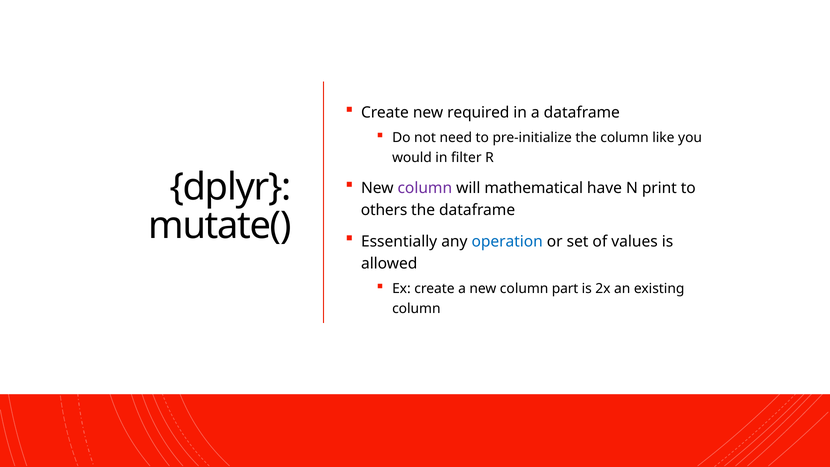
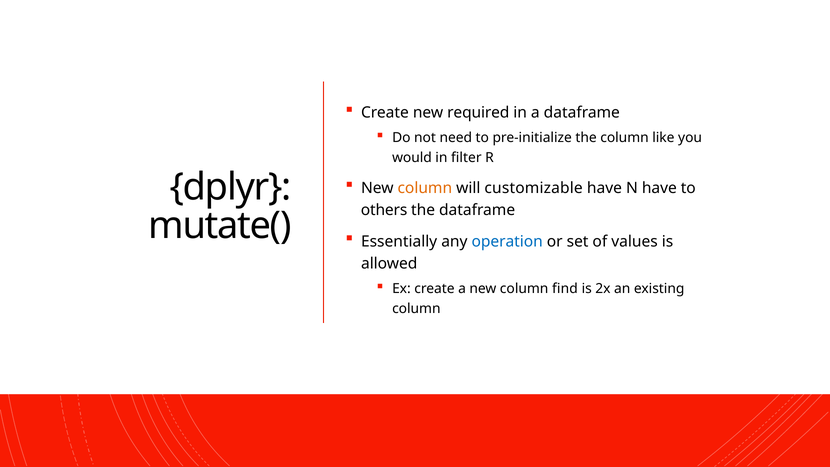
column at (425, 188) colour: purple -> orange
mathematical: mathematical -> customizable
N print: print -> have
part: part -> find
